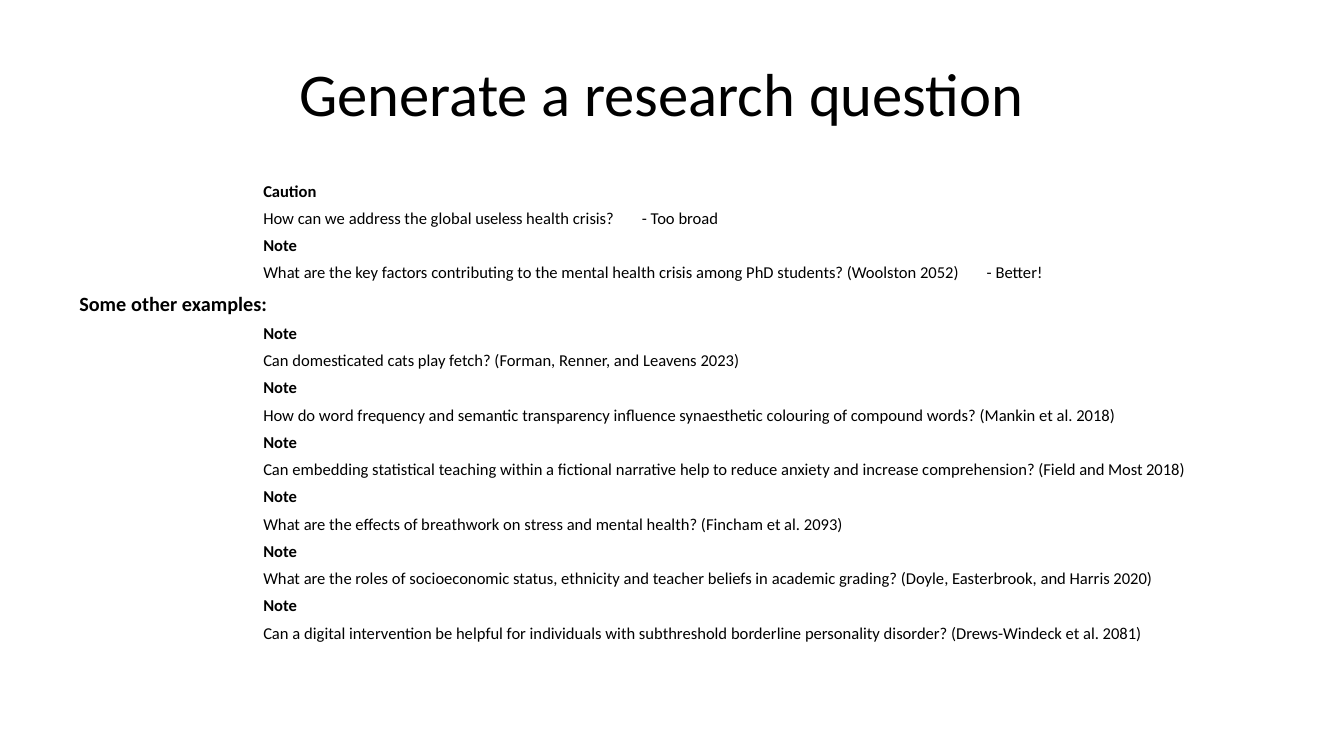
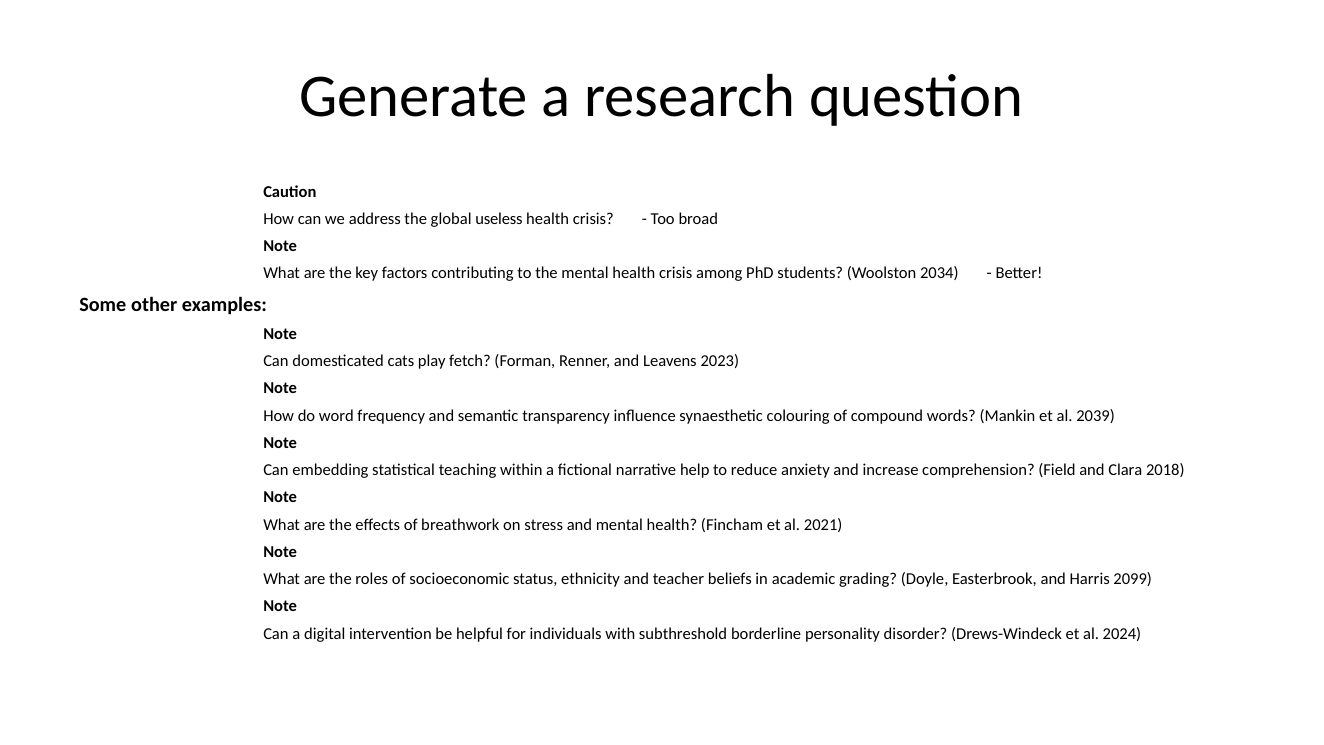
2052: 2052 -> 2034
al 2018: 2018 -> 2039
Most: Most -> Clara
2093: 2093 -> 2021
2020: 2020 -> 2099
2081: 2081 -> 2024
